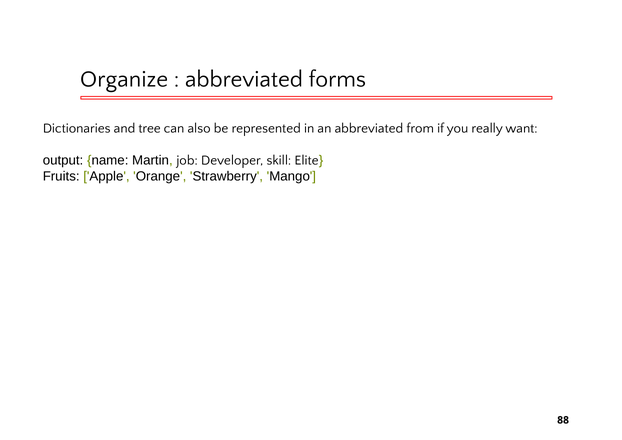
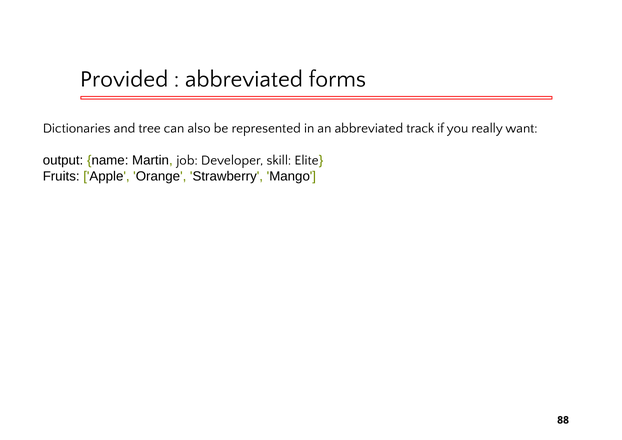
Organize: Organize -> Provided
from: from -> track
